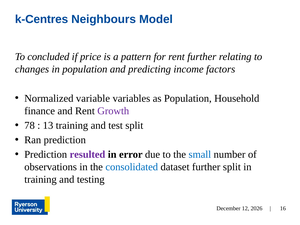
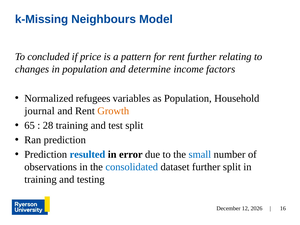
k-Centres: k-Centres -> k-Missing
predicting: predicting -> determine
variable: variable -> refugees
finance: finance -> journal
Growth colour: purple -> orange
78: 78 -> 65
13: 13 -> 28
resulted colour: purple -> blue
